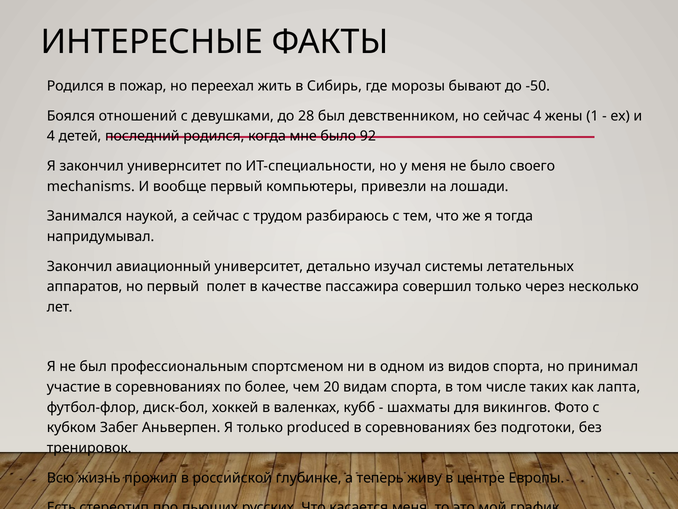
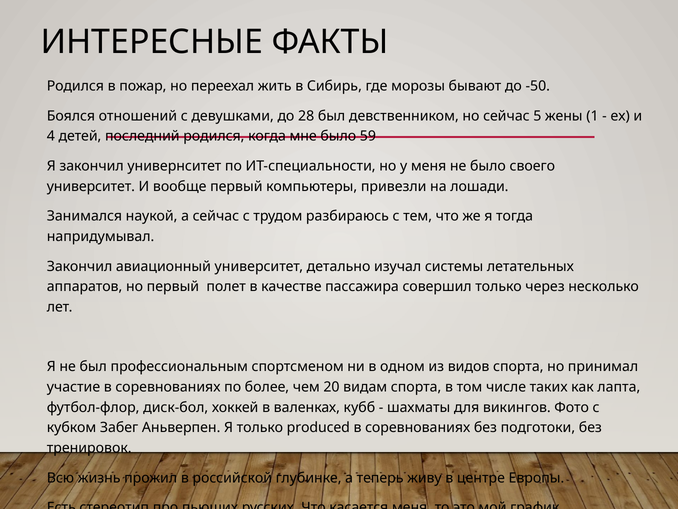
сейчас 4: 4 -> 5
92: 92 -> 59
mechanisms at (91, 186): mechanisms -> университет
